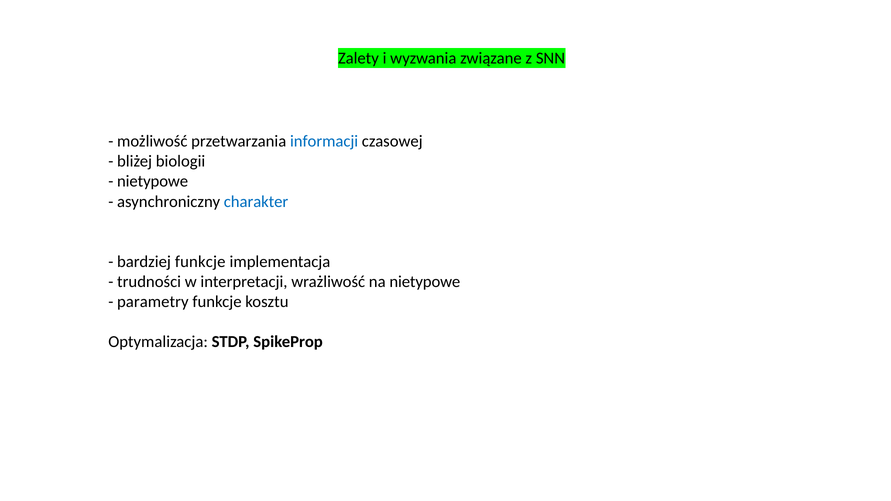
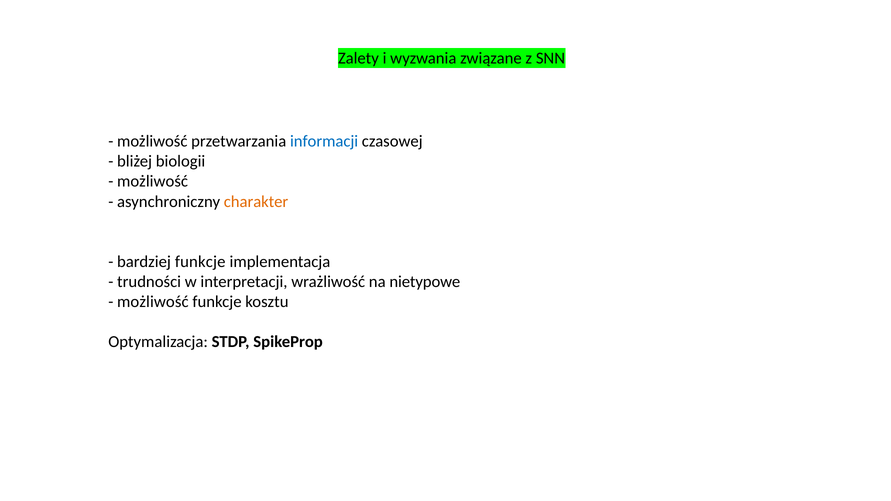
nietypowe at (153, 182): nietypowe -> możliwość
charakter colour: blue -> orange
parametry at (153, 302): parametry -> możliwość
